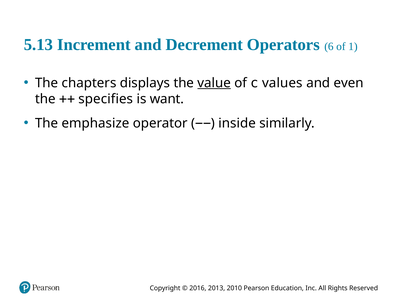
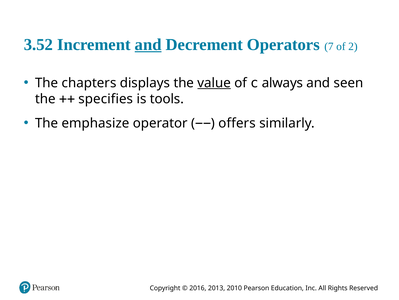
5.13: 5.13 -> 3.52
and at (148, 44) underline: none -> present
6: 6 -> 7
1: 1 -> 2
values: values -> always
even: even -> seen
want: want -> tools
inside: inside -> offers
